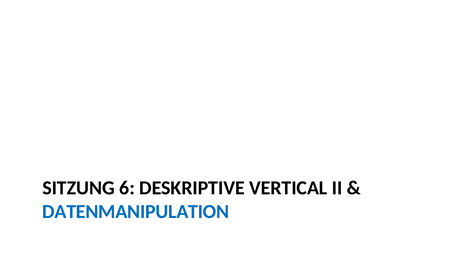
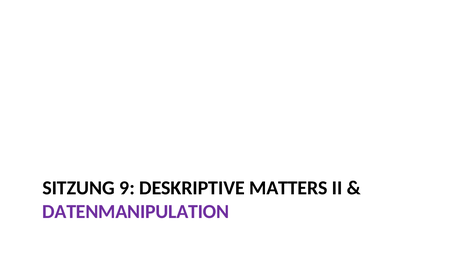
6: 6 -> 9
VERTICAL: VERTICAL -> MATTERS
DATENMANIPULATION colour: blue -> purple
